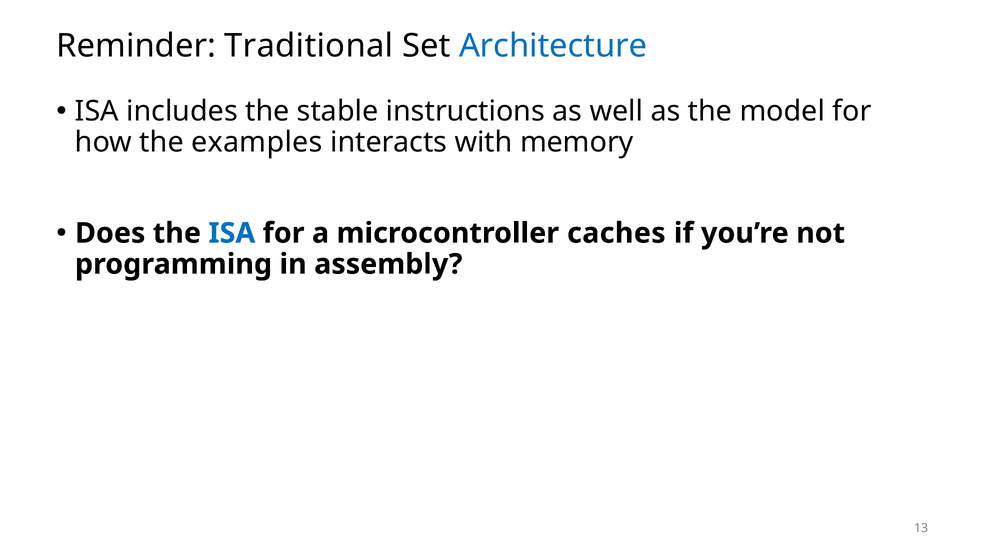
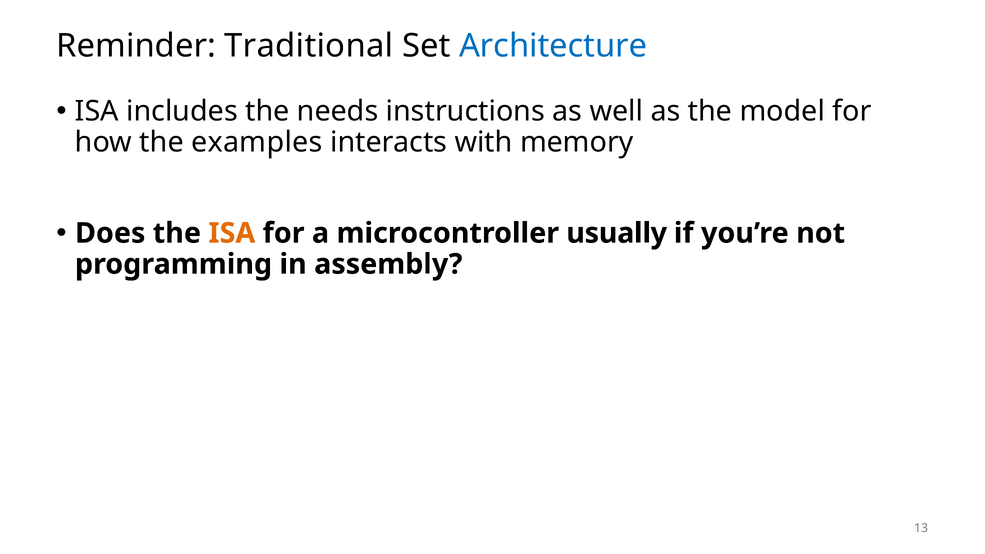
stable: stable -> needs
ISA at (232, 233) colour: blue -> orange
caches: caches -> usually
